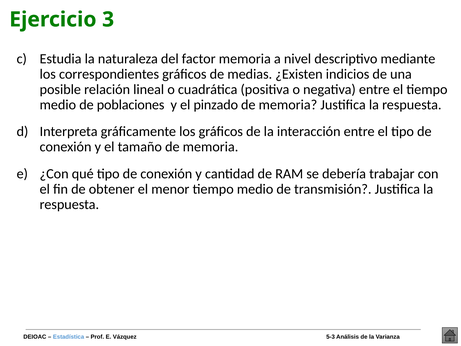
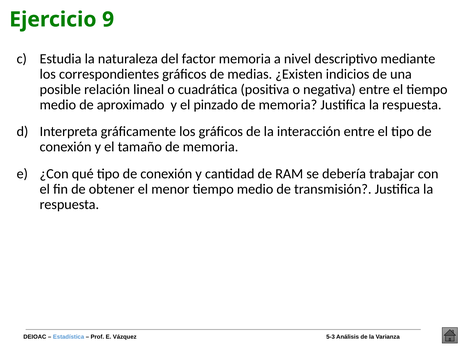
3: 3 -> 9
poblaciones: poblaciones -> aproximado
